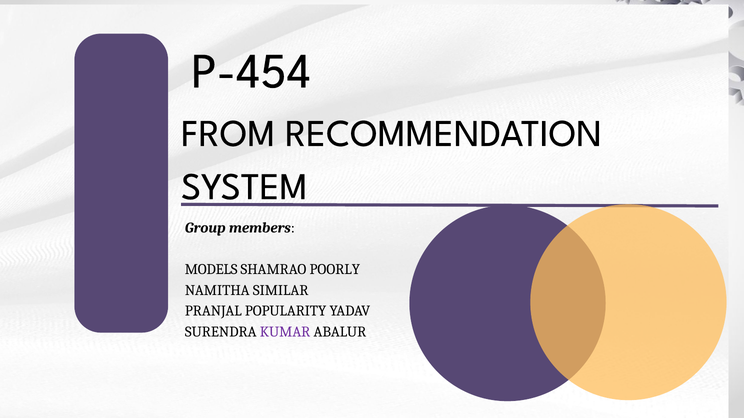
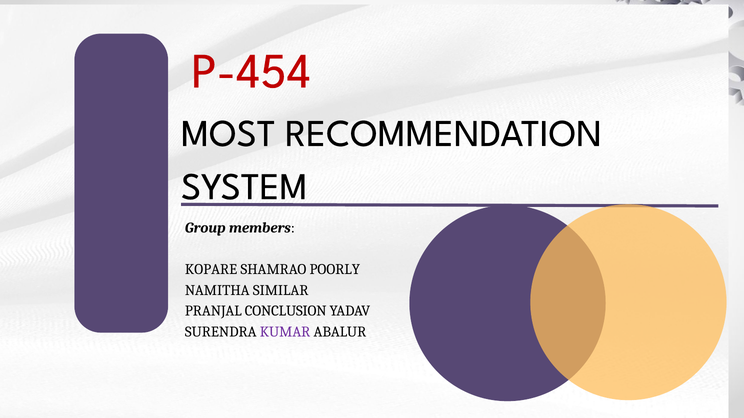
P-454 colour: black -> red
FROM: FROM -> MOST
MODELS: MODELS -> KOPARE
POPULARITY: POPULARITY -> CONCLUSION
